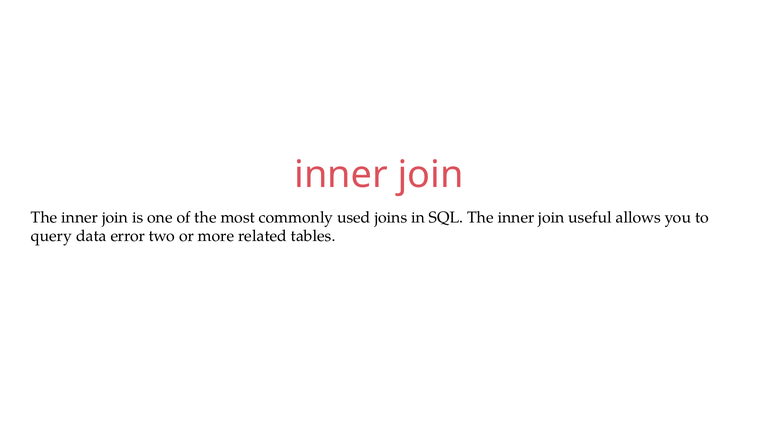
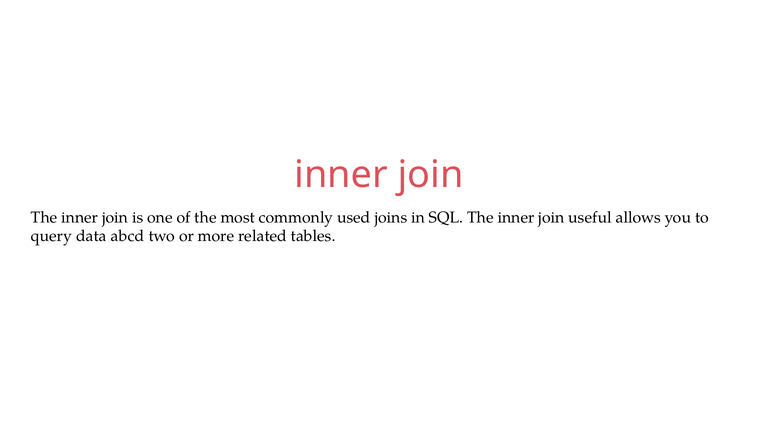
error: error -> abcd
